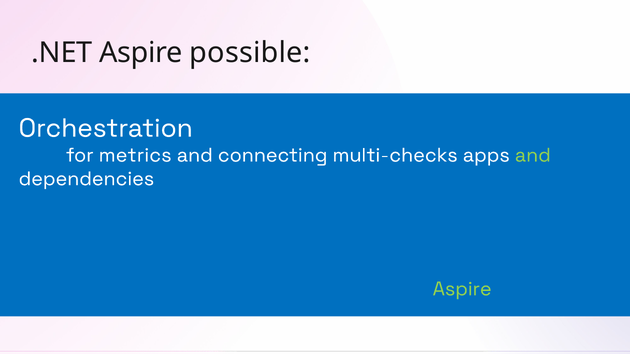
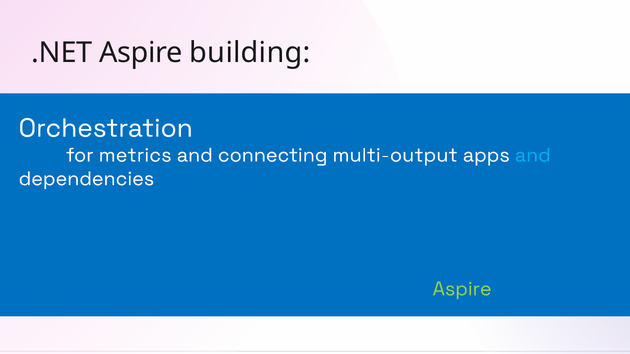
possible: possible -> building
multi-checks: multi-checks -> multi-output
and at (533, 155) colour: light green -> light blue
